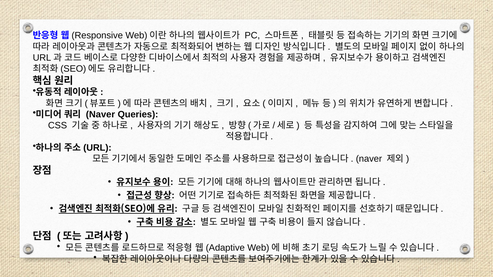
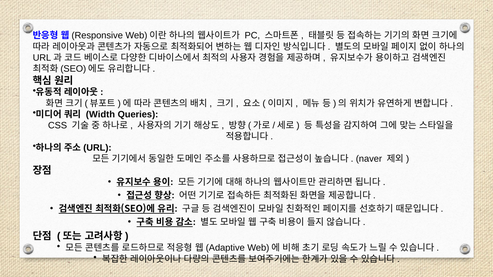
Naver at (100, 115): Naver -> Width
